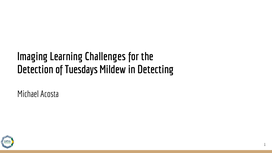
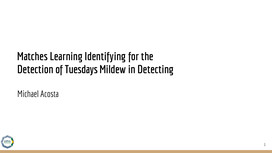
Imaging: Imaging -> Matches
Challenges: Challenges -> Identifying
